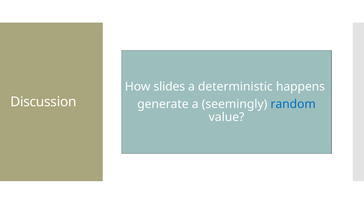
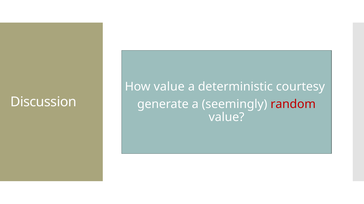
How slides: slides -> value
happens: happens -> courtesy
random colour: blue -> red
